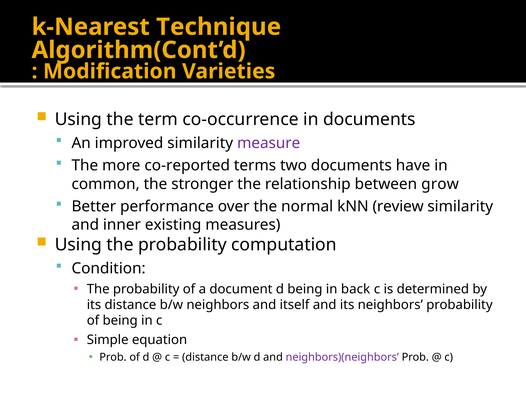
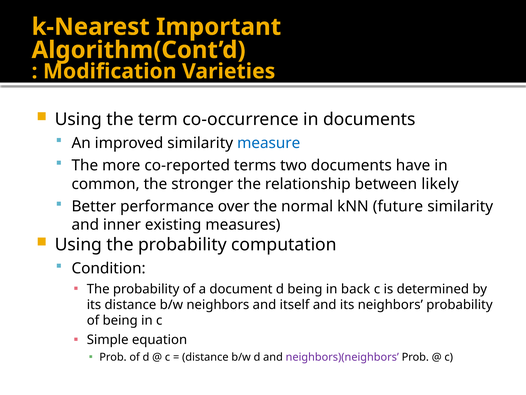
Technique: Technique -> Important
measure colour: purple -> blue
grow: grow -> likely
review: review -> future
